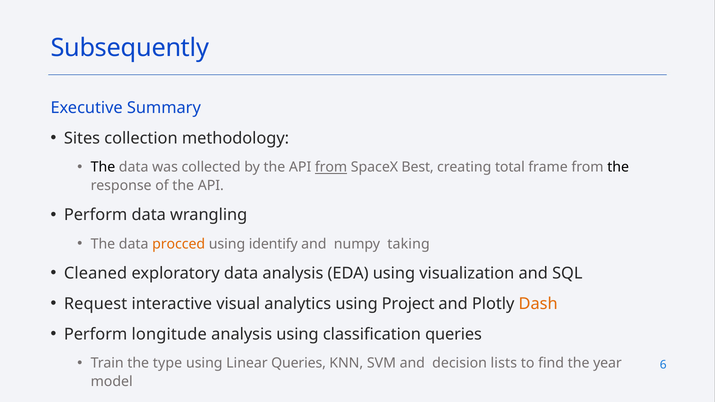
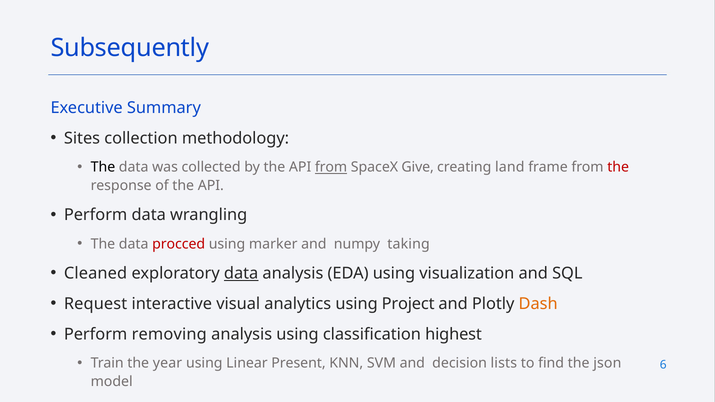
Best: Best -> Give
total: total -> land
the at (618, 167) colour: black -> red
procced colour: orange -> red
identify: identify -> marker
data at (241, 273) underline: none -> present
longitude: longitude -> removing
classification queries: queries -> highest
type: type -> year
Linear Queries: Queries -> Present
year: year -> json
